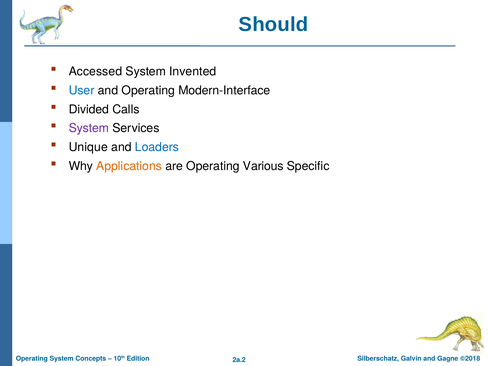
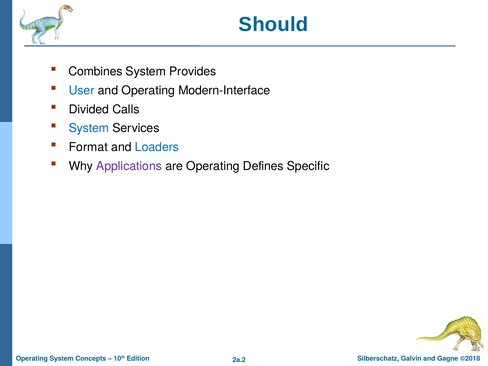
Accessed: Accessed -> Combines
Invented: Invented -> Provides
System at (89, 128) colour: purple -> blue
Unique: Unique -> Format
Applications colour: orange -> purple
Various: Various -> Defines
